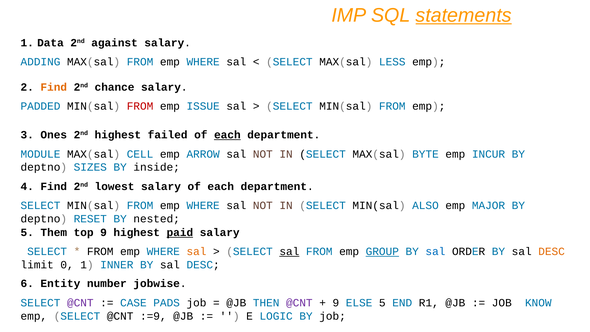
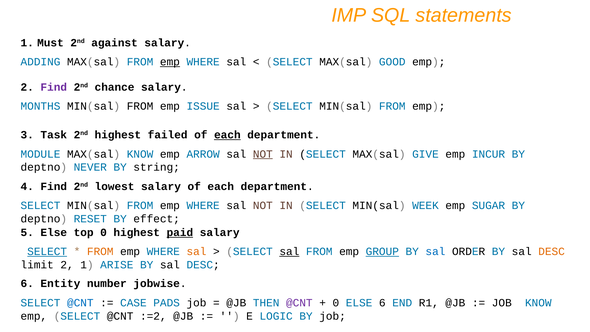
statements underline: present -> none
Data: Data -> Must
emp at (170, 62) underline: none -> present
LESS: LESS -> GOOD
Find at (54, 87) colour: orange -> purple
PADDED: PADDED -> MONTHS
FROM at (140, 106) colour: red -> black
Ones: Ones -> Task
MAX(sal CELL: CELL -> KNOW
NOT at (263, 154) underline: none -> present
BYTE: BYTE -> GIVE
SIZES: SIZES -> NEVER
inside: inside -> string
ALSO: ALSO -> WEEK
MAJOR: MAJOR -> SUGAR
nested: nested -> effect
5 Them: Them -> Else
top 9: 9 -> 0
SELECT at (47, 252) underline: none -> present
FROM at (100, 252) colour: black -> orange
limit 0: 0 -> 2
INNER: INNER -> ARISE
@CNT at (80, 303) colour: purple -> blue
9 at (336, 303): 9 -> 0
ELSE 5: 5 -> 6
:=9: :=9 -> :=2
